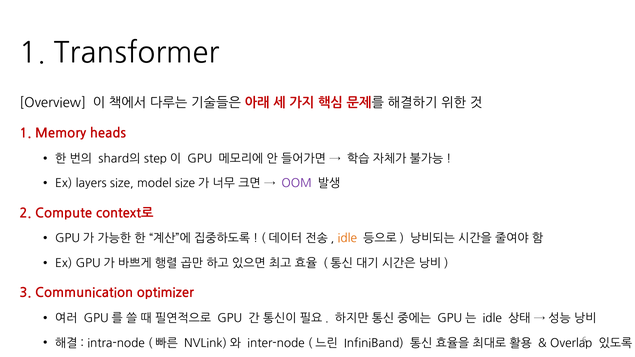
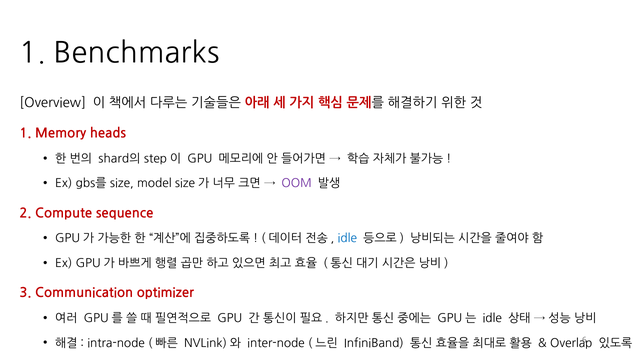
Transformer: Transformer -> Benchmarks
layers: layers -> gbs를
context로: context로 -> sequence
idle at (347, 239) colour: orange -> blue
